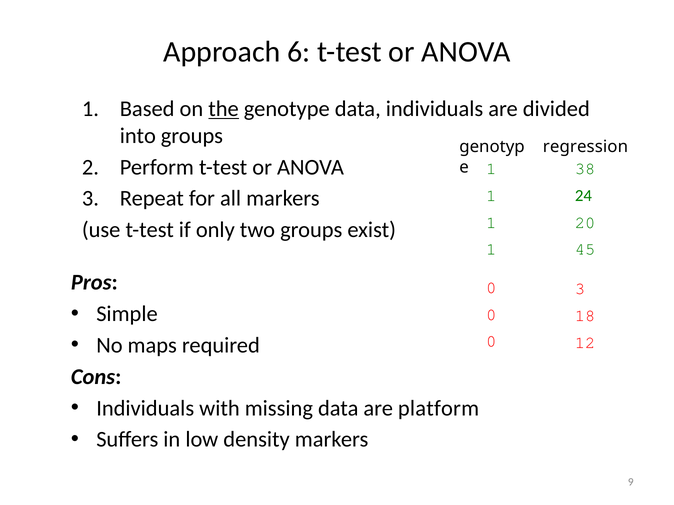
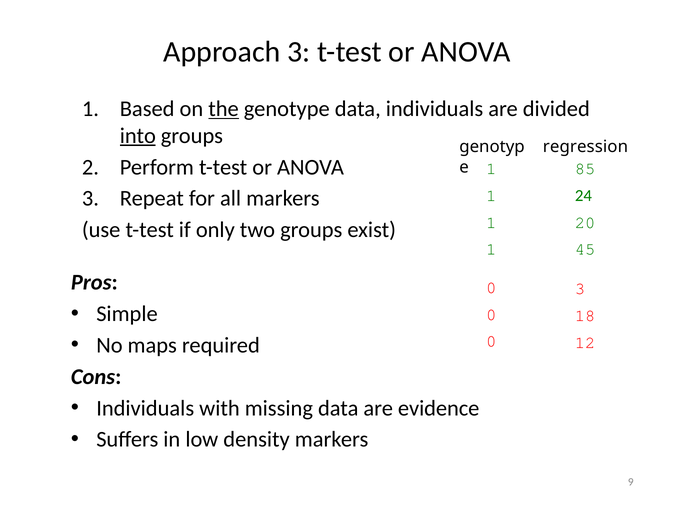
Approach 6: 6 -> 3
into underline: none -> present
38: 38 -> 85
platform: platform -> evidence
